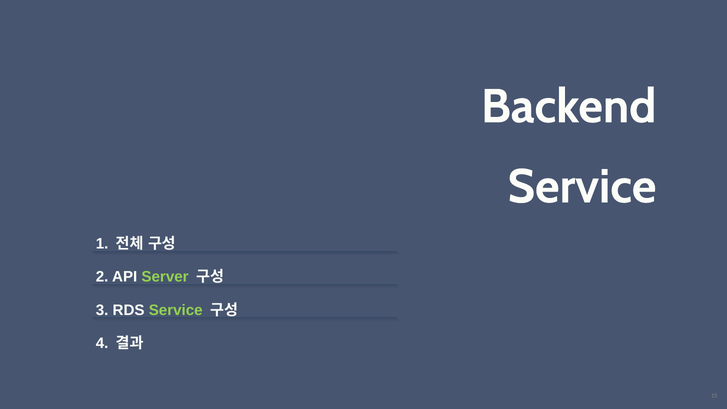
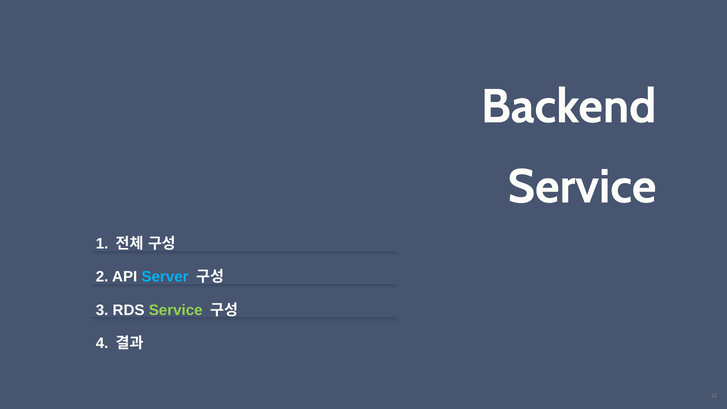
Server colour: light green -> light blue
